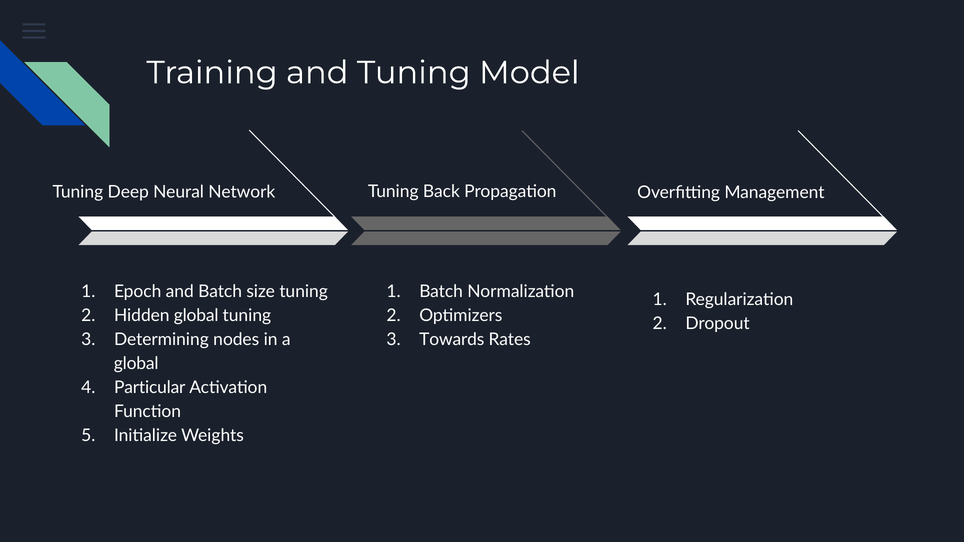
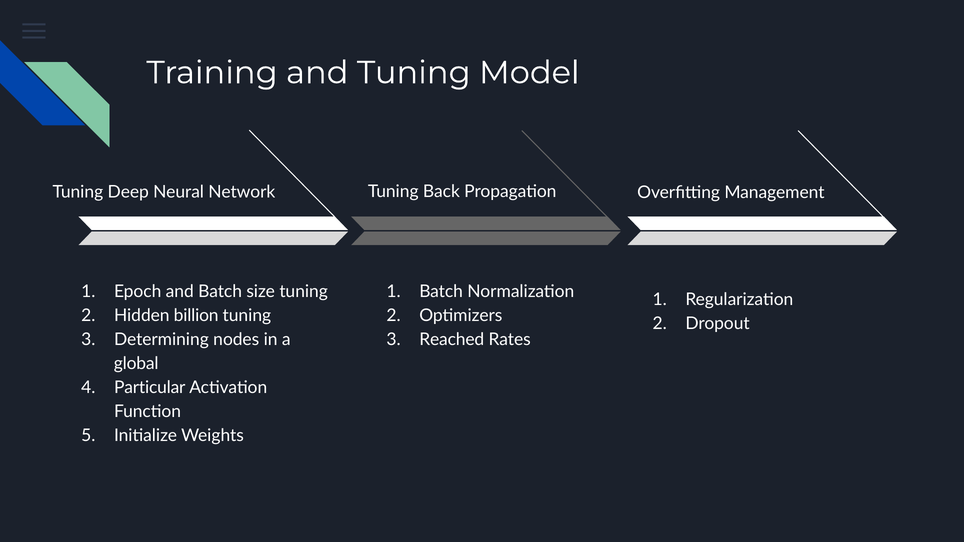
Hidden global: global -> billion
Towards: Towards -> Reached
